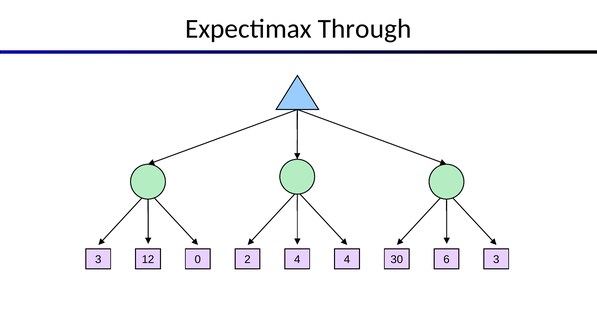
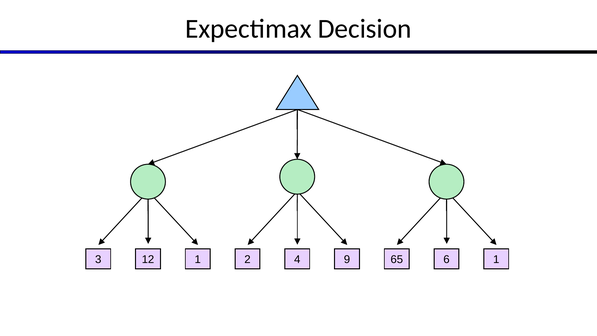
Through: Through -> Decision
12 0: 0 -> 1
4 4: 4 -> 9
30: 30 -> 65
6 3: 3 -> 1
